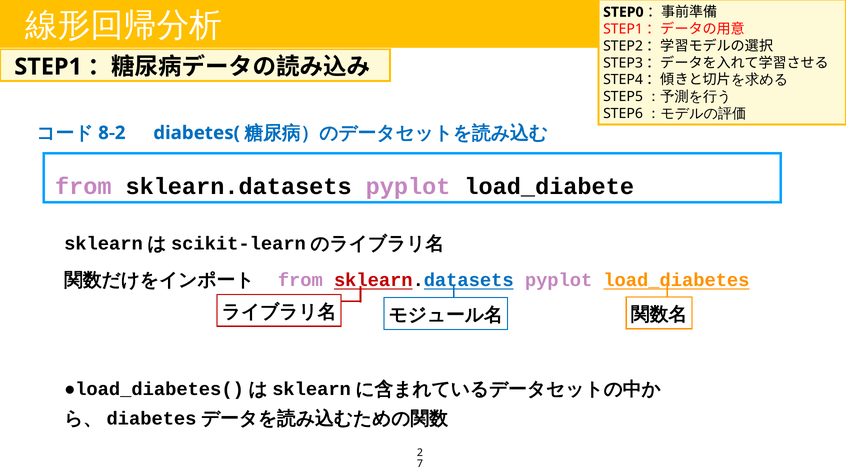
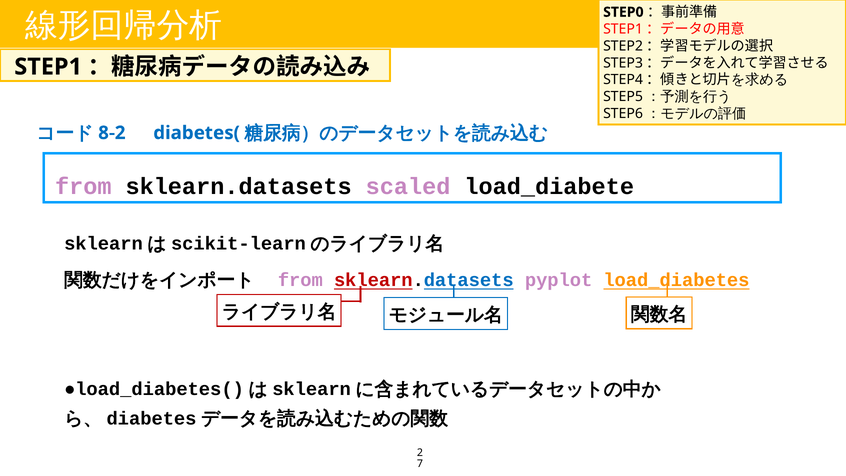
pyplot at (408, 186): pyplot -> scaled
